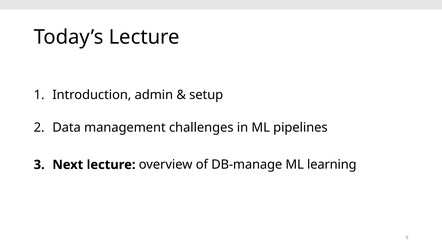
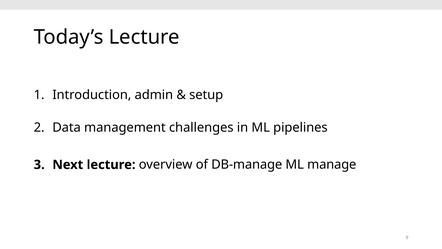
learning: learning -> manage
